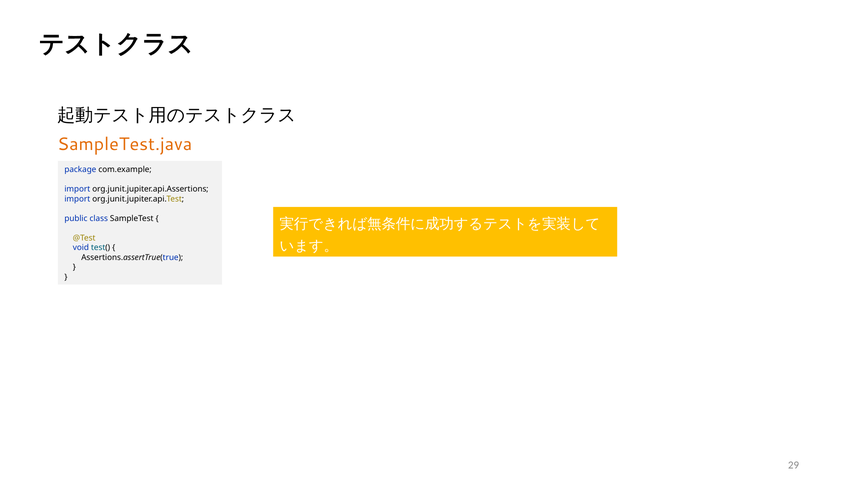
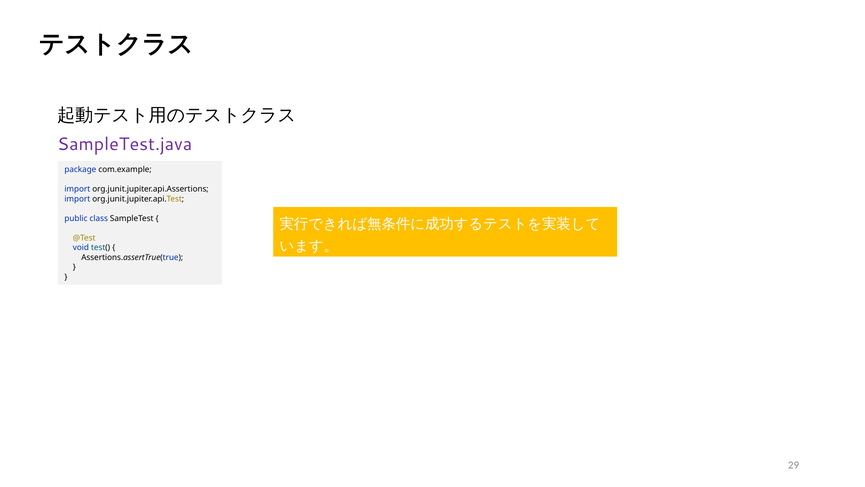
SampleTest.java colour: orange -> purple
